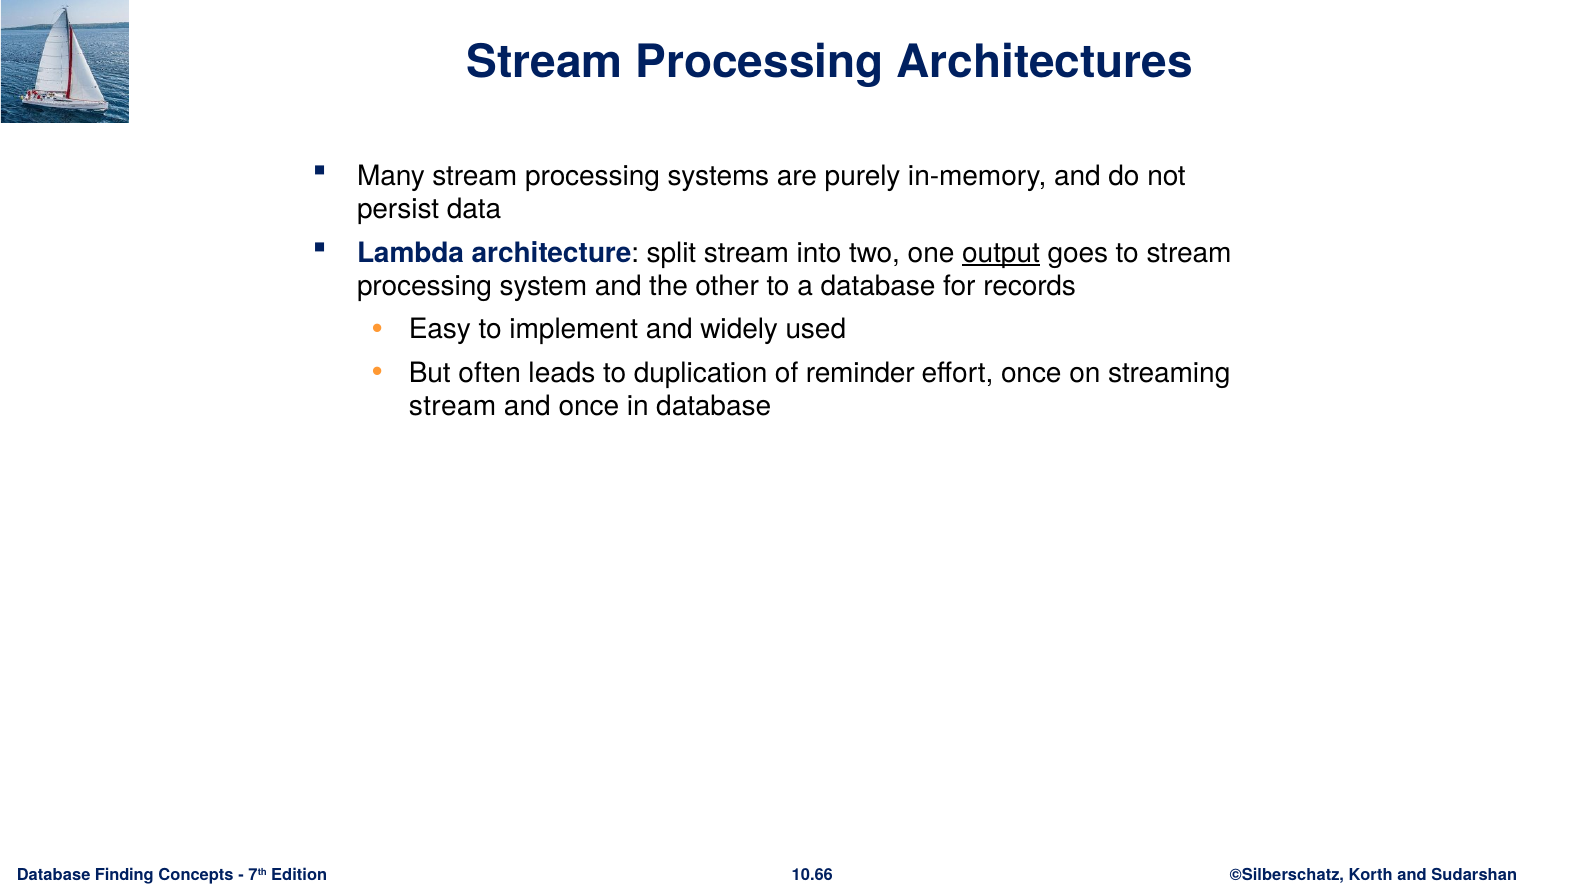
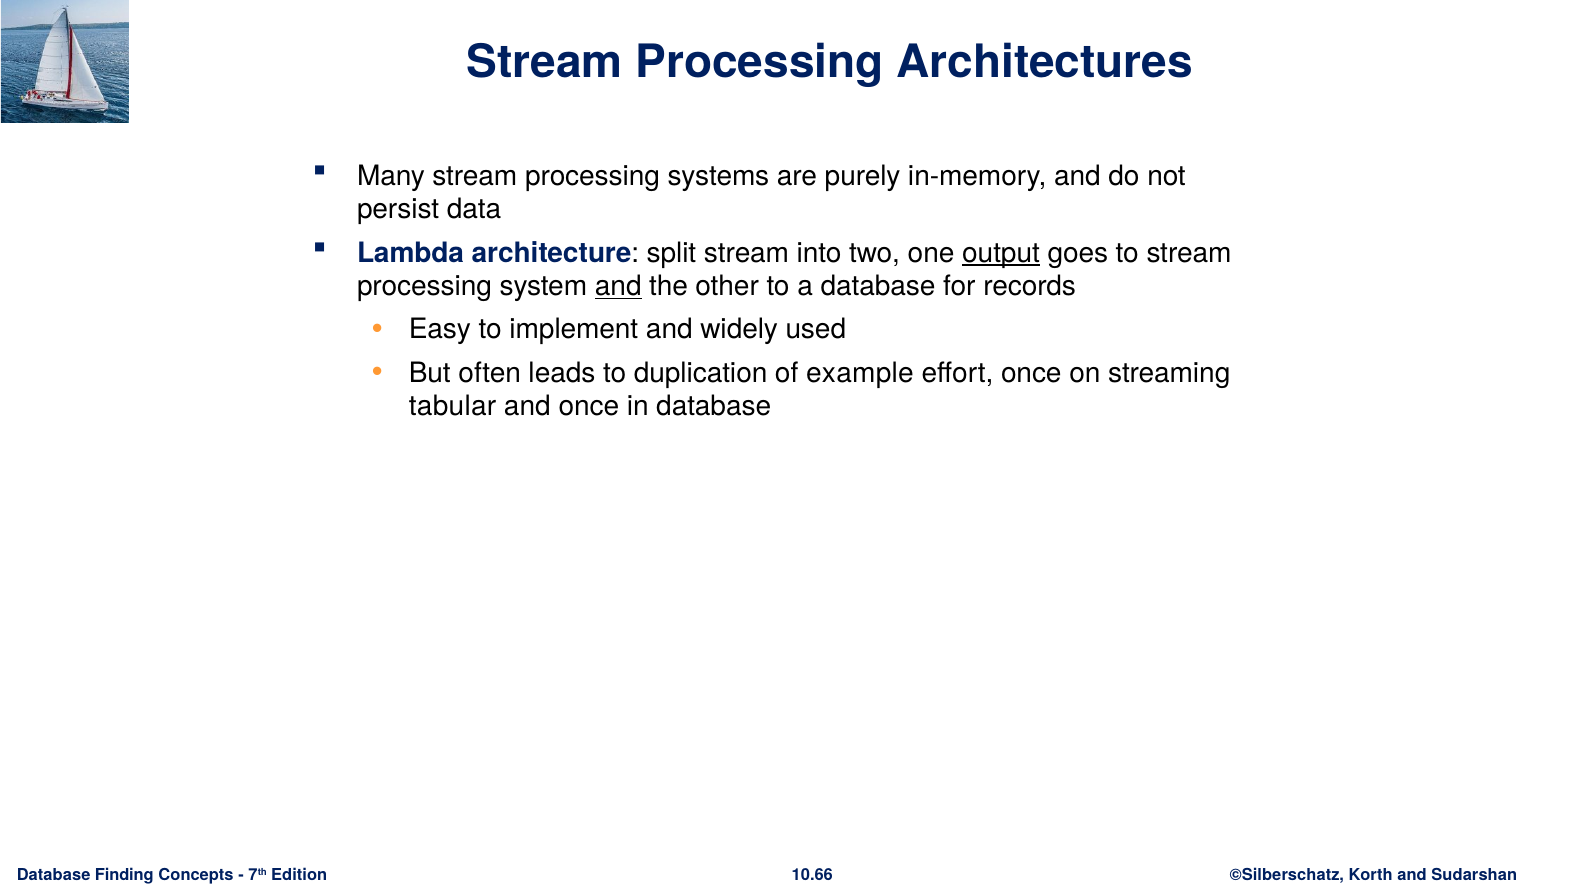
and at (618, 286) underline: none -> present
reminder: reminder -> example
stream at (453, 407): stream -> tabular
